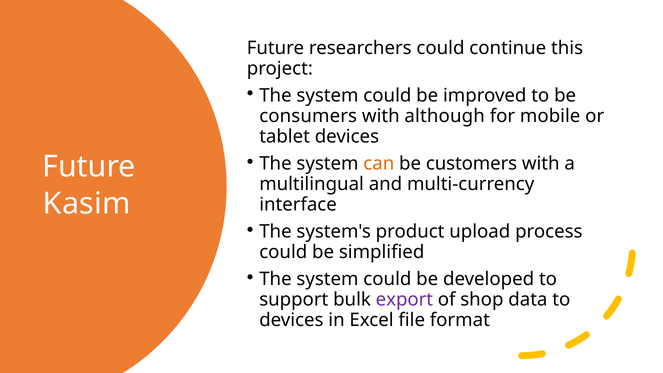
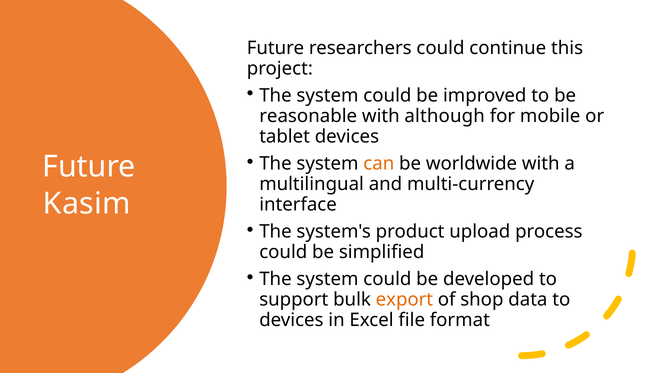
consumers: consumers -> reasonable
customers: customers -> worldwide
export colour: purple -> orange
